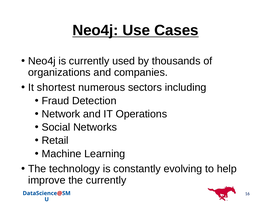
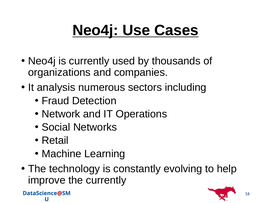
shortest: shortest -> analysis
